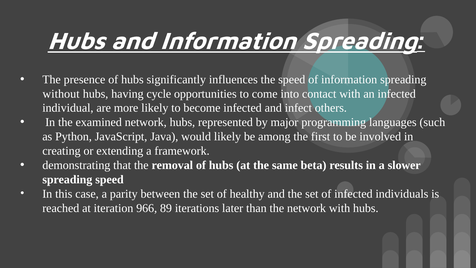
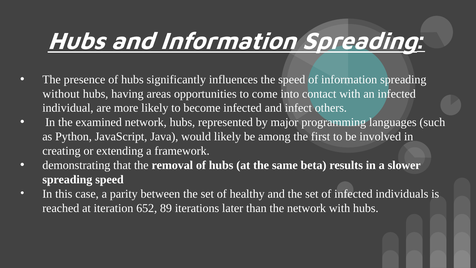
cycle: cycle -> areas
966: 966 -> 652
